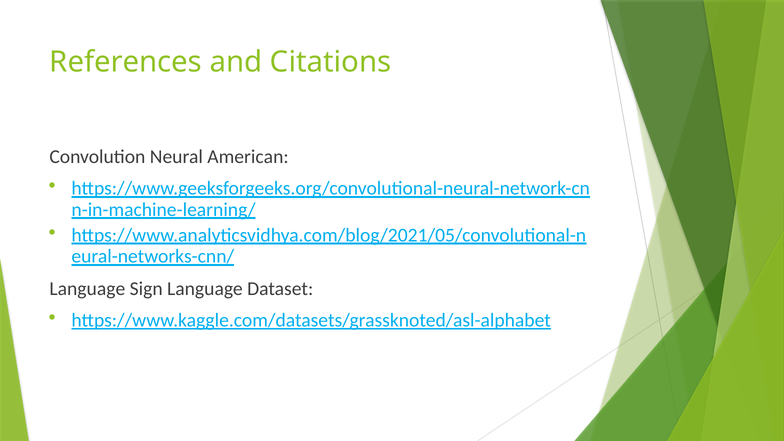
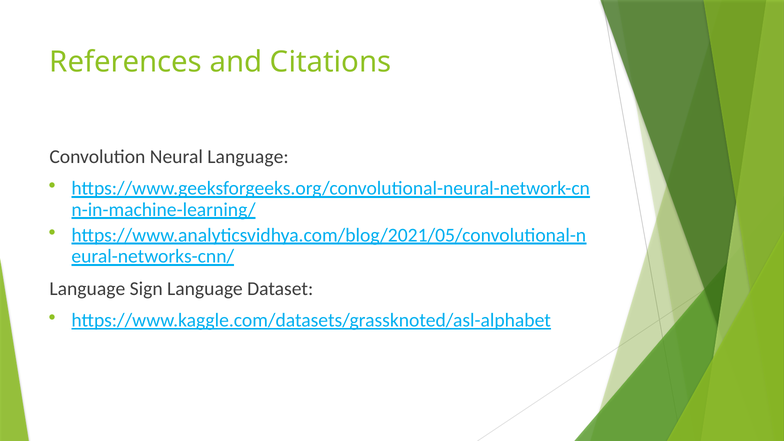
Neural American: American -> Language
